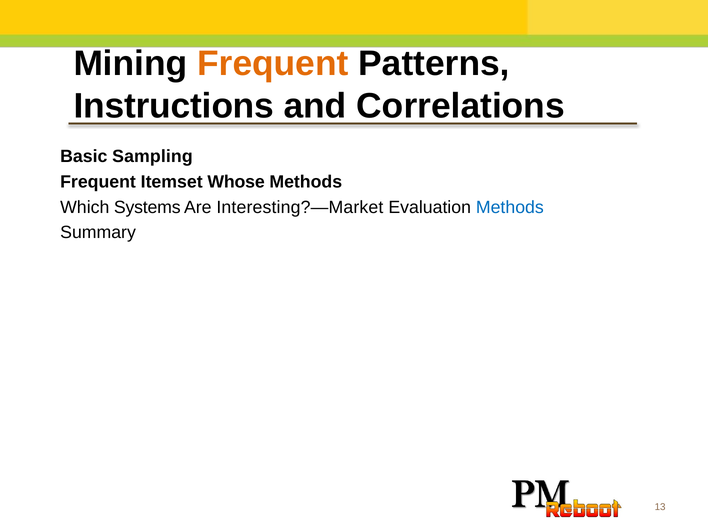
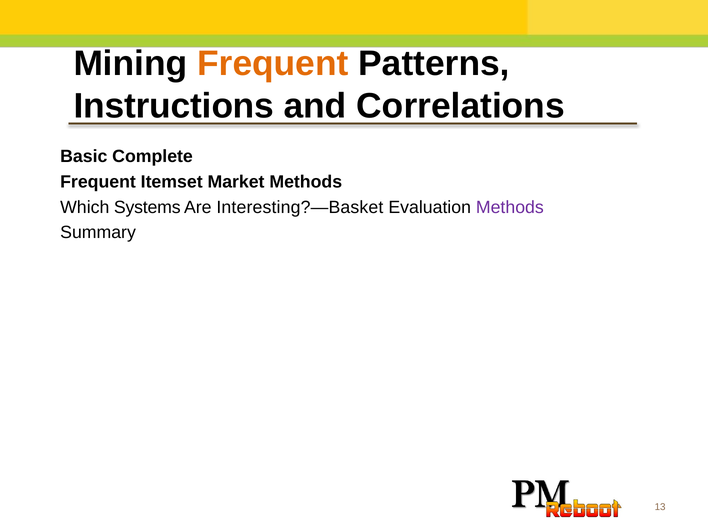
Sampling: Sampling -> Complete
Whose: Whose -> Market
Interesting?—Market: Interesting?—Market -> Interesting?—Basket
Methods at (510, 207) colour: blue -> purple
